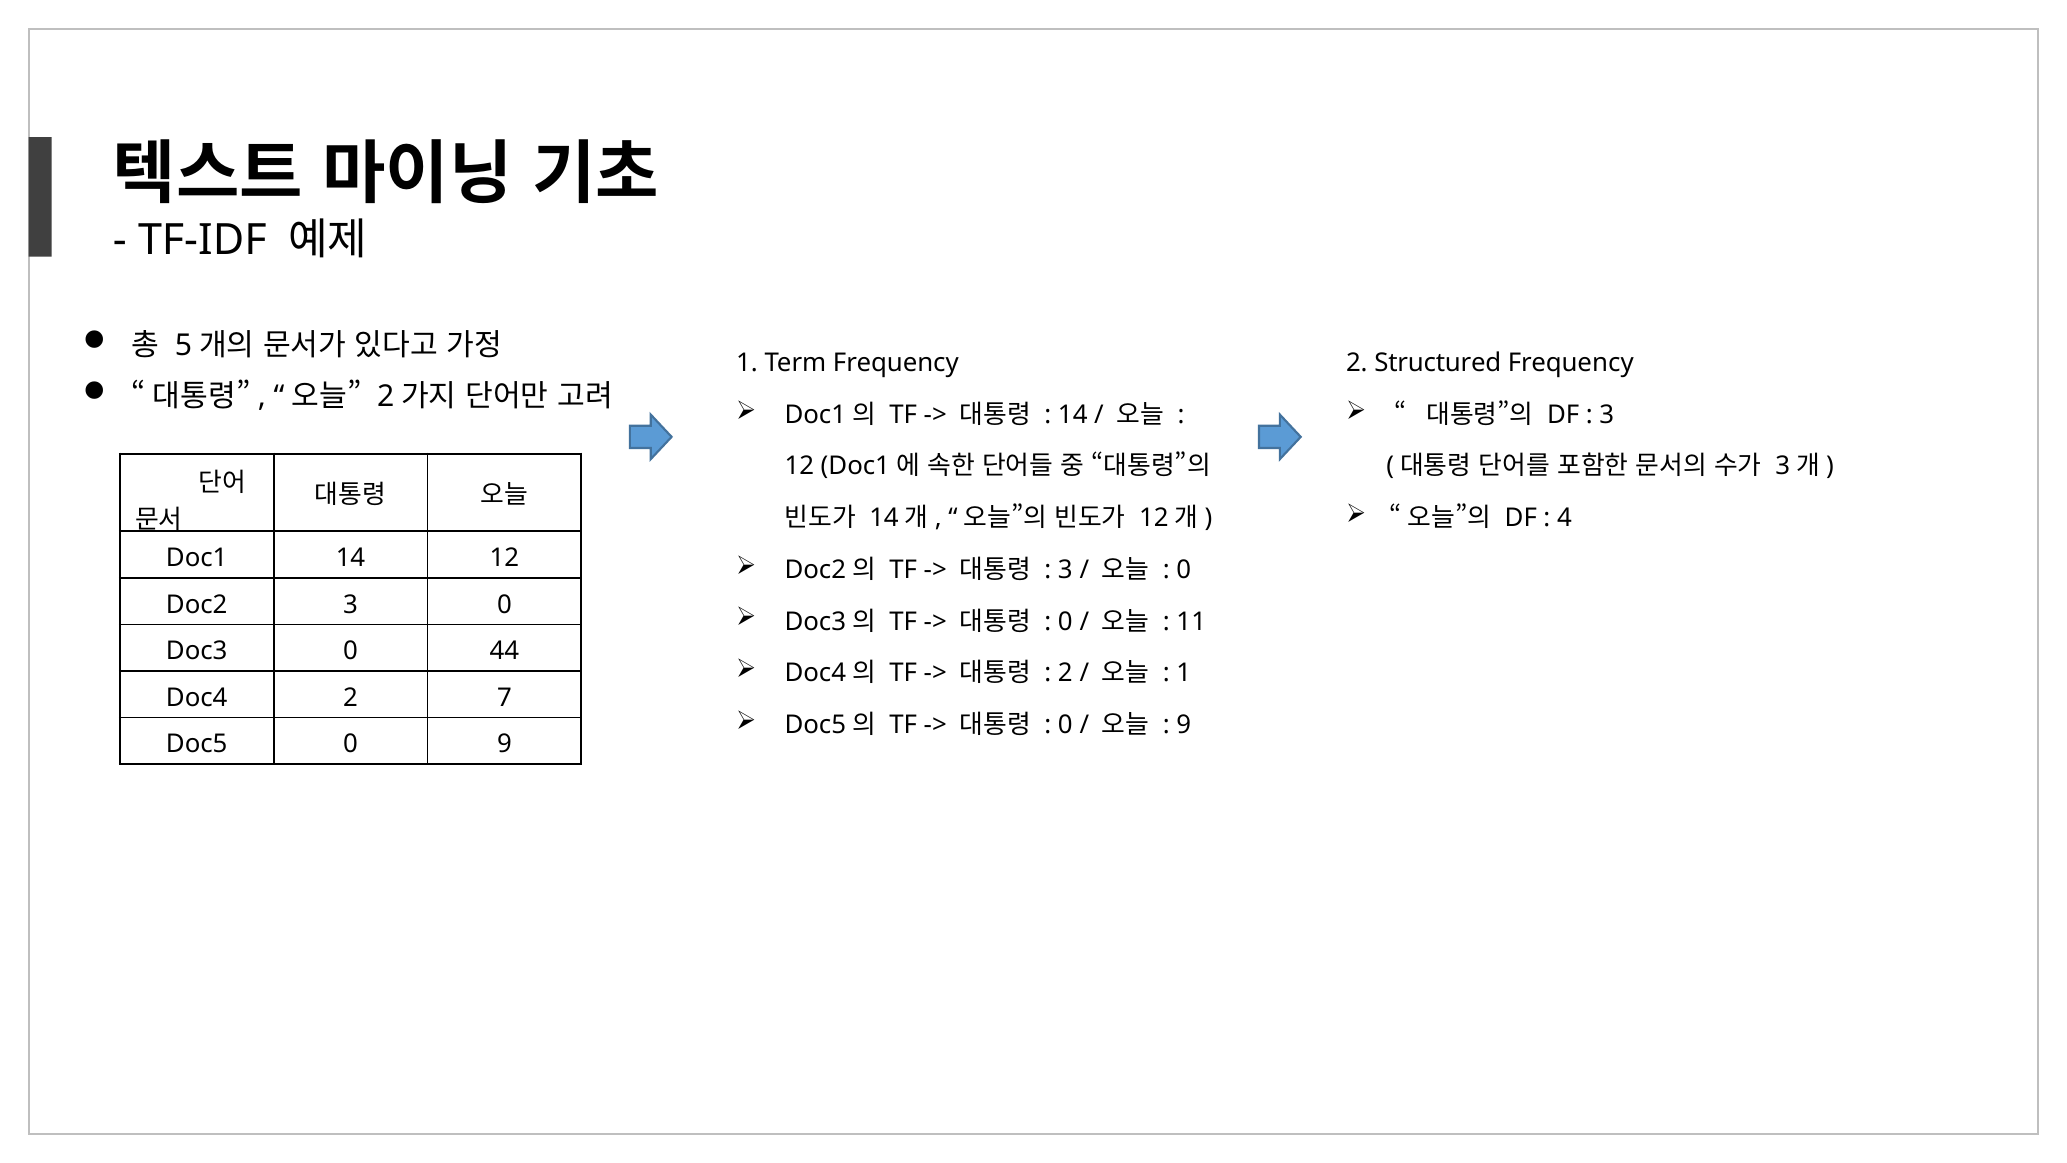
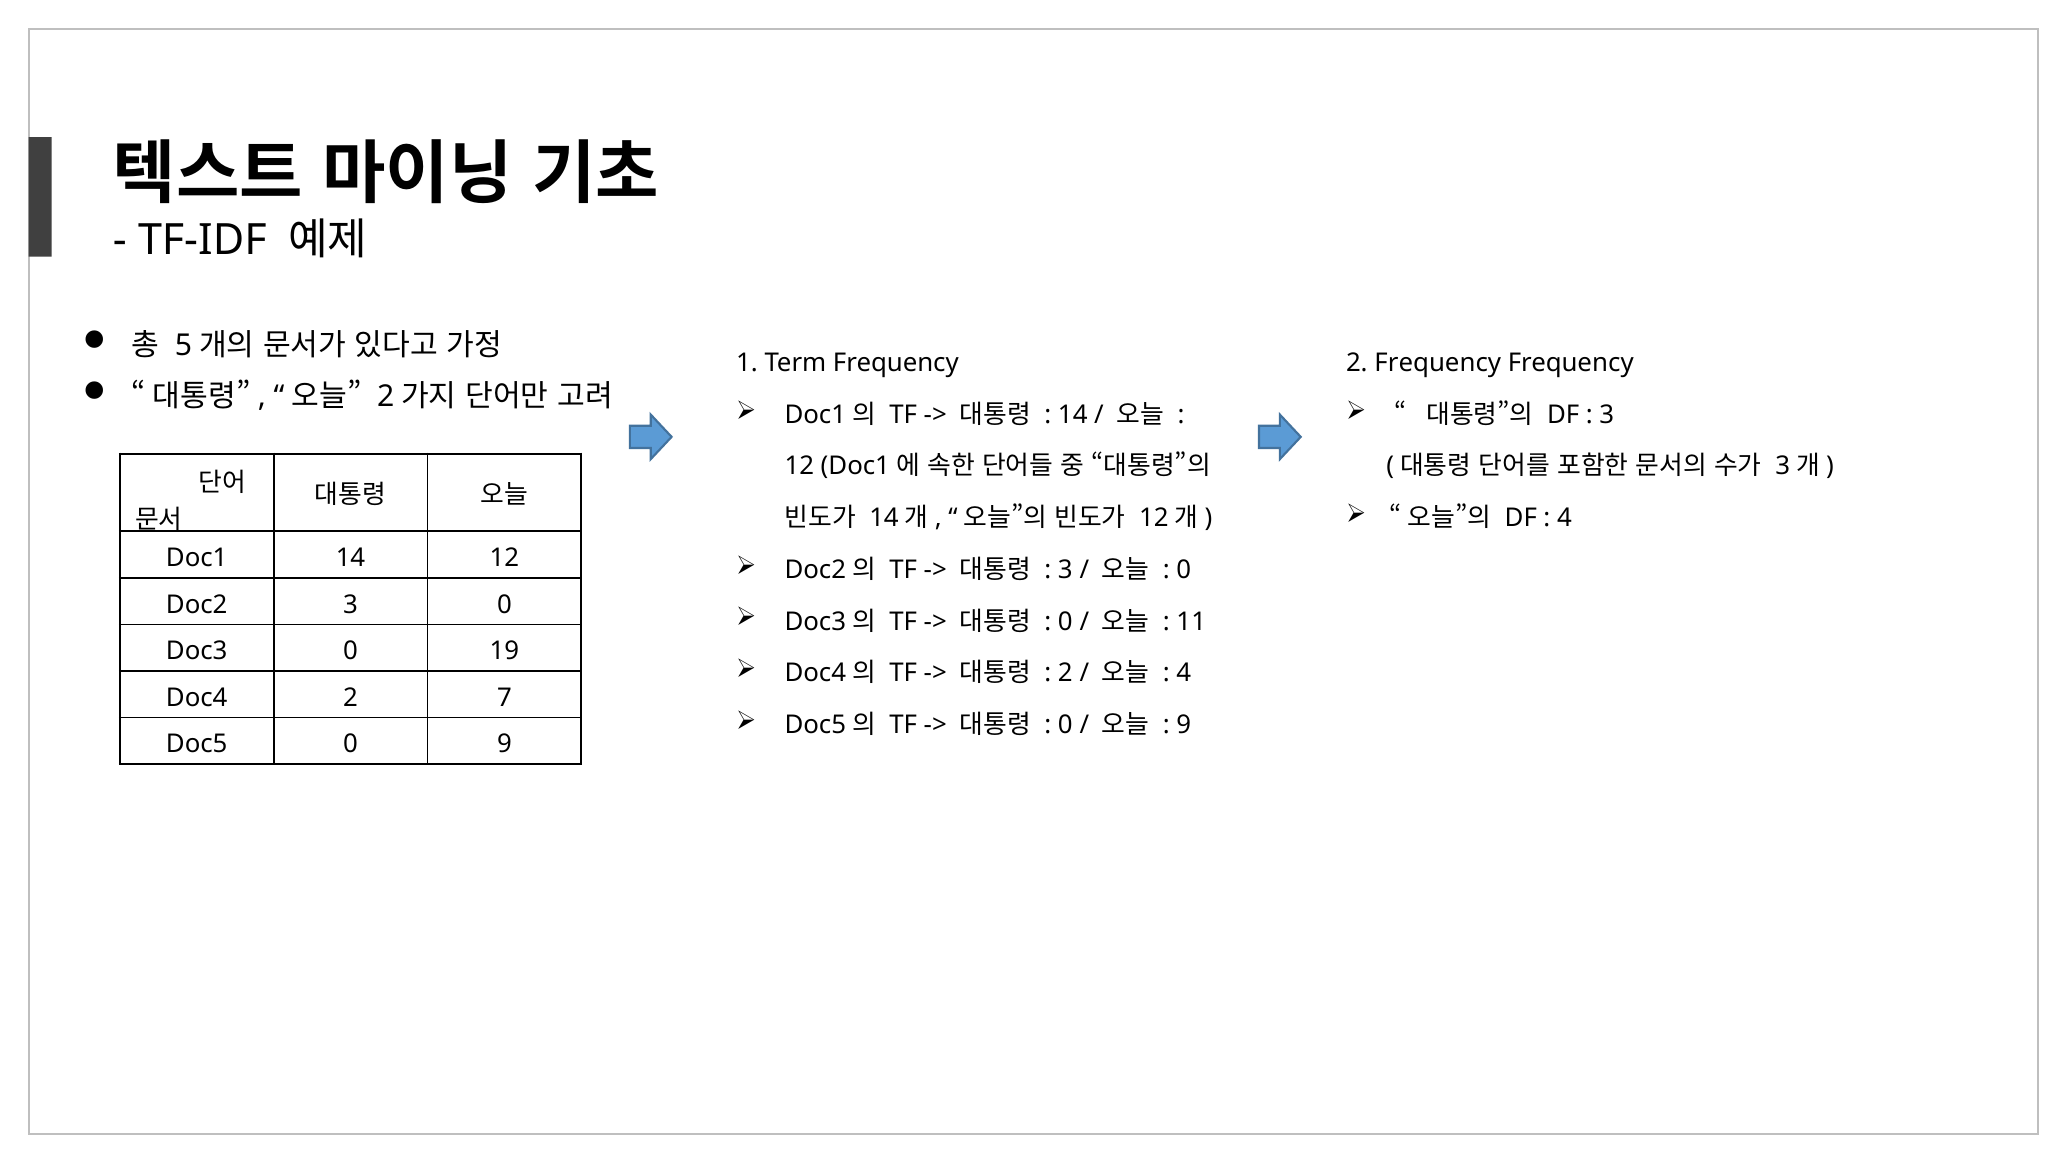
2 Structured: Structured -> Frequency
44: 44 -> 19
1 at (1184, 673): 1 -> 4
